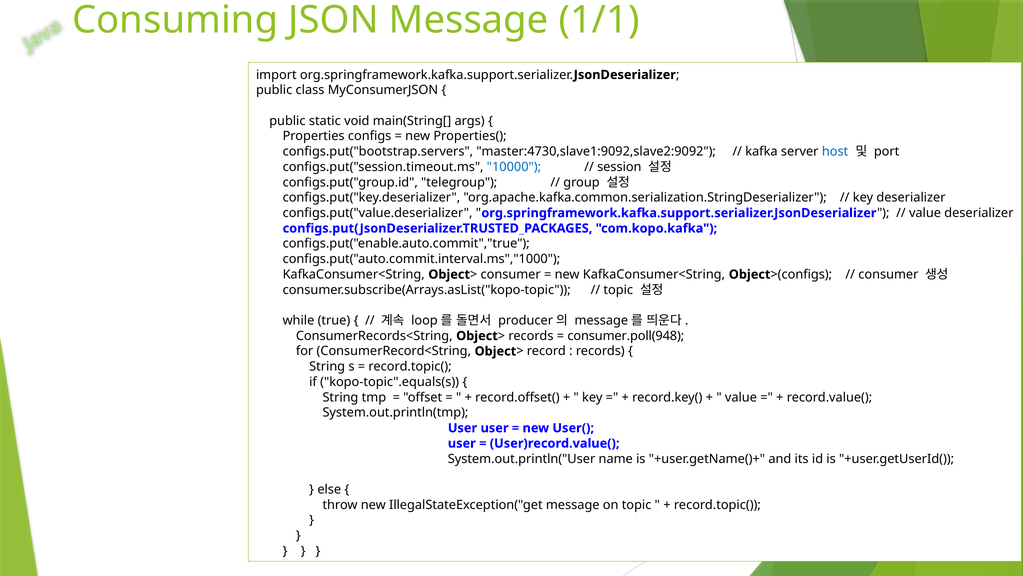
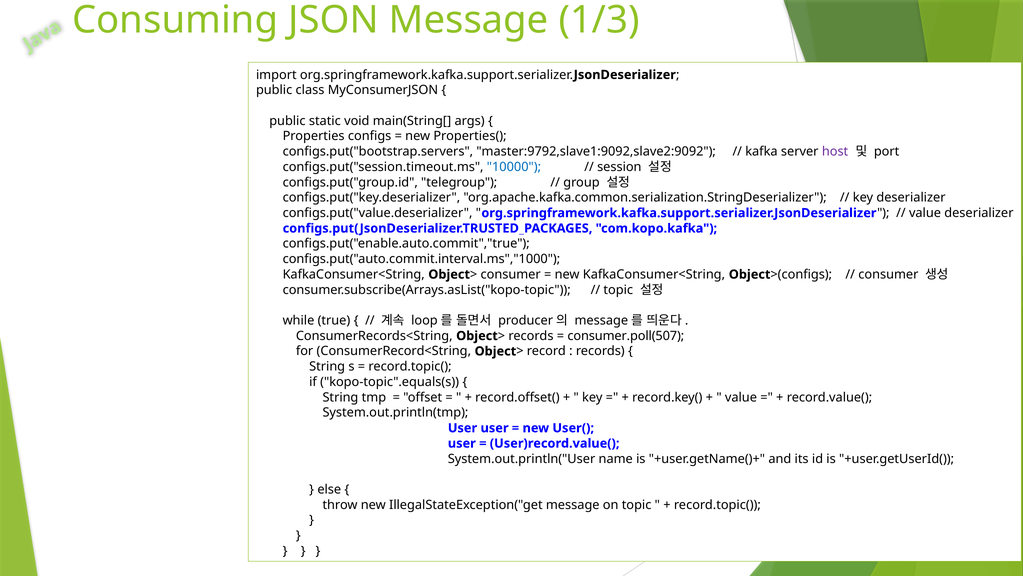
1/1: 1/1 -> 1/3
master:4730,slave1:9092,slave2:9092: master:4730,slave1:9092,slave2:9092 -> master:9792,slave1:9092,slave2:9092
host colour: blue -> purple
consumer.poll(948: consumer.poll(948 -> consumer.poll(507
